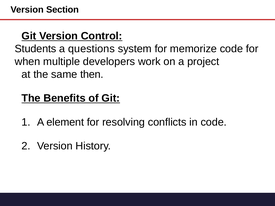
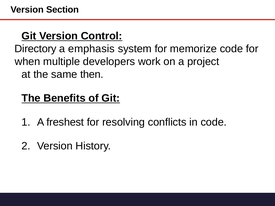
Students: Students -> Directory
questions: questions -> emphasis
element: element -> freshest
